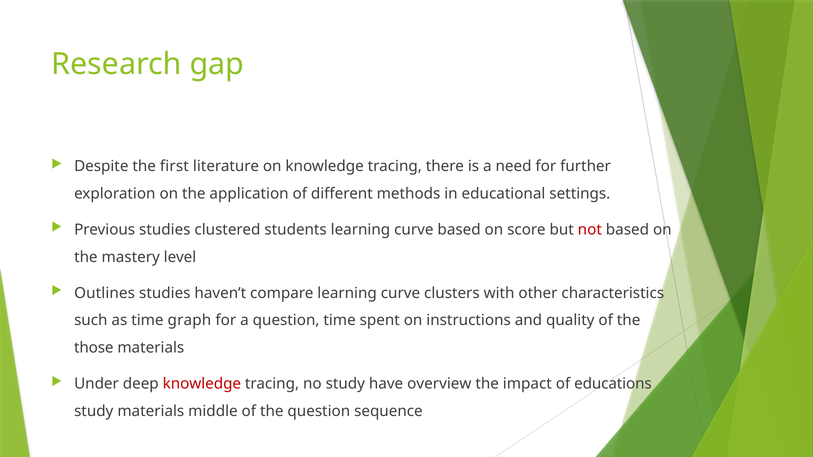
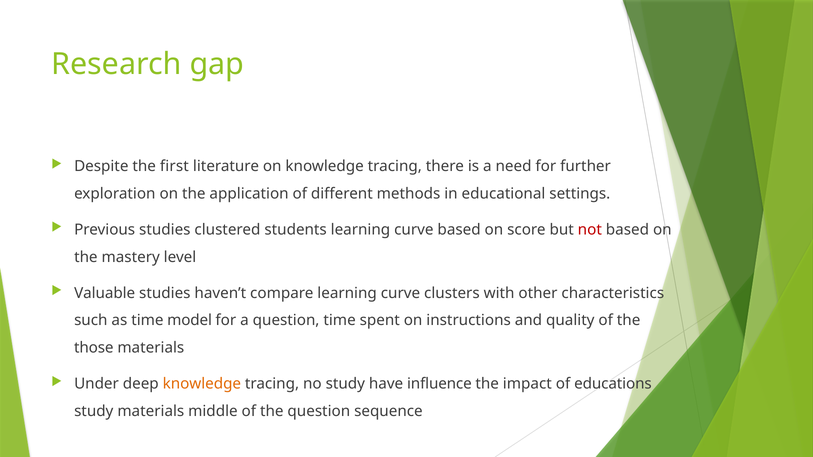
Outlines: Outlines -> Valuable
graph: graph -> model
knowledge at (202, 384) colour: red -> orange
overview: overview -> influence
